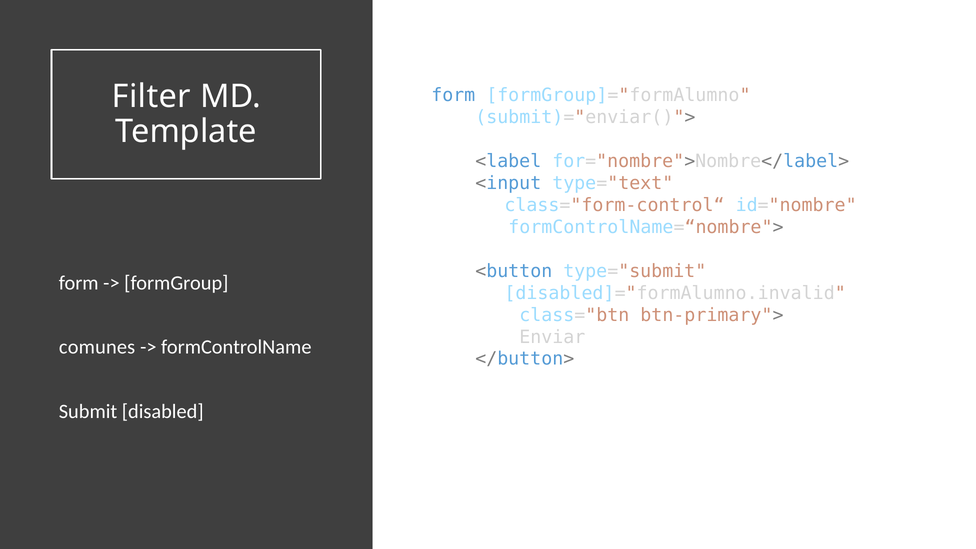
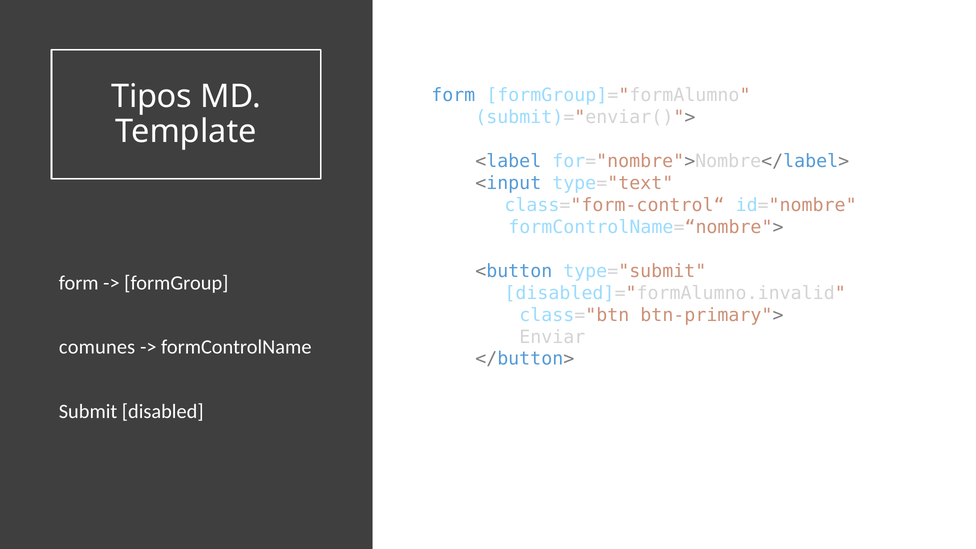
Filter: Filter -> Tipos
